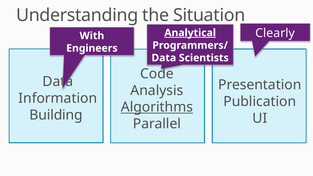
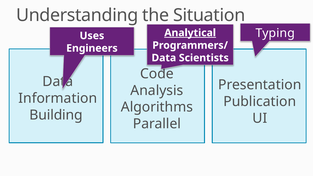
Clearly: Clearly -> Typing
With: With -> Uses
Algorithms underline: present -> none
